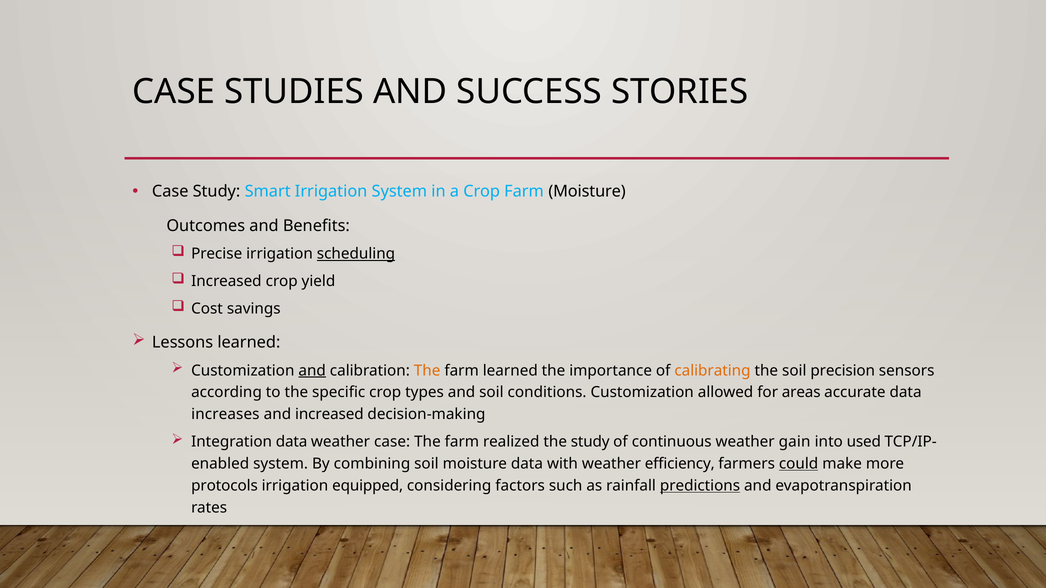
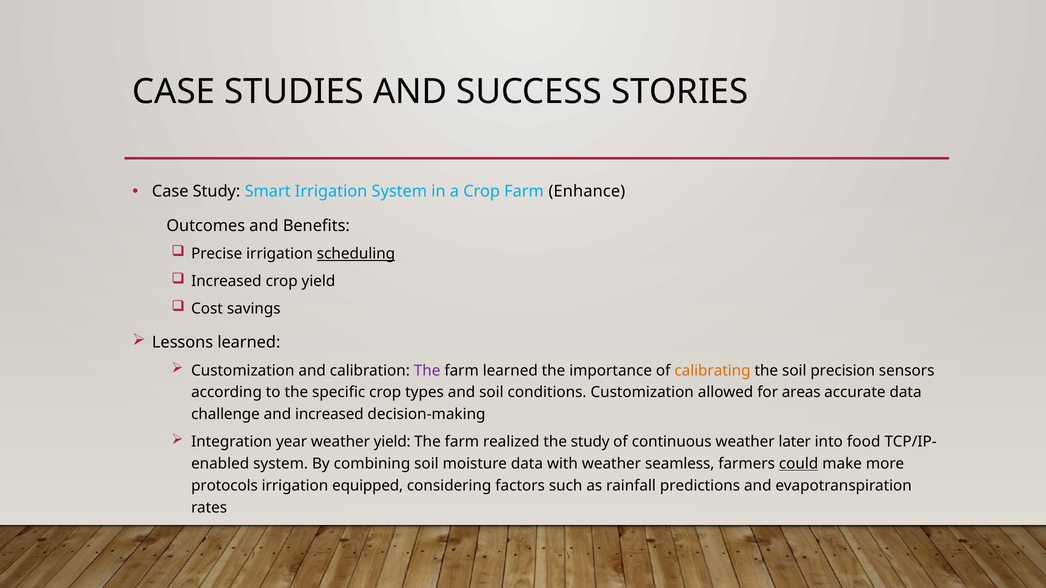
Farm Moisture: Moisture -> Enhance
and at (312, 371) underline: present -> none
The at (427, 371) colour: orange -> purple
increases: increases -> challenge
Integration data: data -> year
weather case: case -> yield
gain: gain -> later
used: used -> food
efficiency: efficiency -> seamless
predictions underline: present -> none
